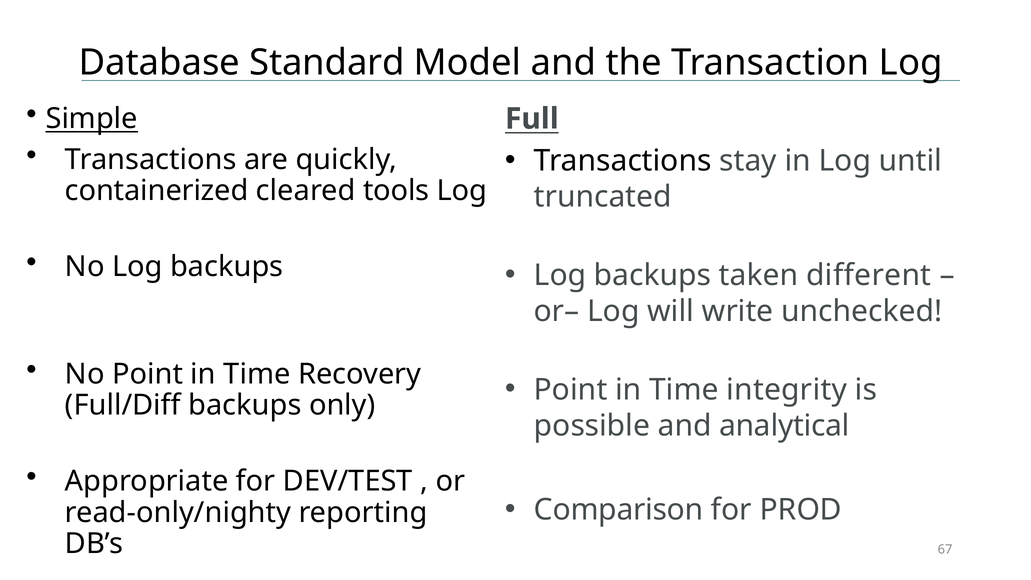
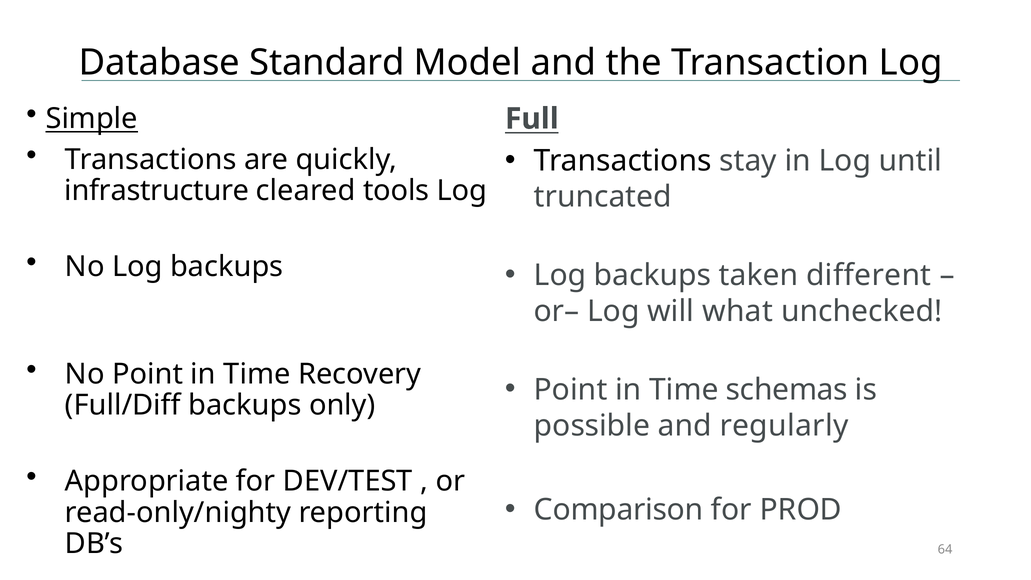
containerized: containerized -> infrastructure
write: write -> what
integrity: integrity -> schemas
analytical: analytical -> regularly
67: 67 -> 64
